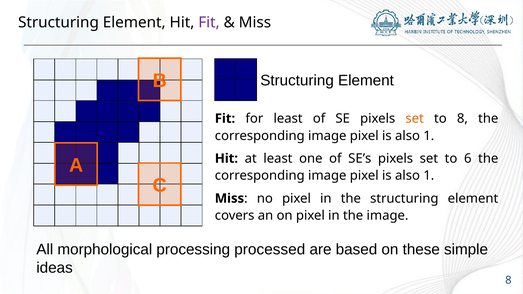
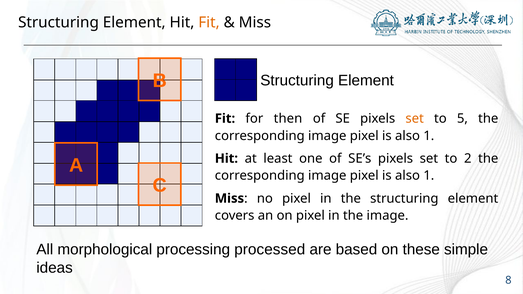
Fit at (209, 23) colour: purple -> orange
for least: least -> then
to 8: 8 -> 5
6: 6 -> 2
